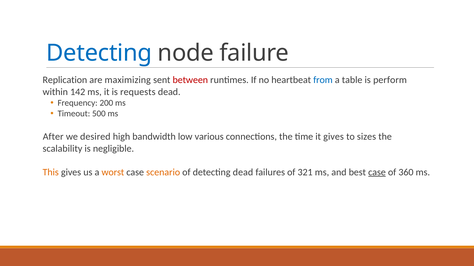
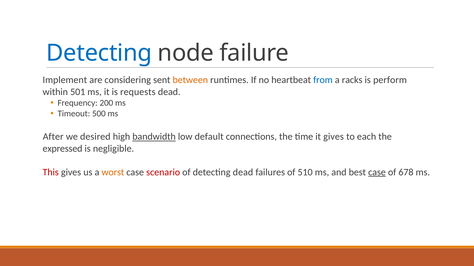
Replication: Replication -> Implement
maximizing: maximizing -> considering
between colour: red -> orange
table: table -> racks
142: 142 -> 501
bandwidth underline: none -> present
various: various -> default
sizes: sizes -> each
scalability: scalability -> expressed
This colour: orange -> red
scenario colour: orange -> red
321: 321 -> 510
360: 360 -> 678
